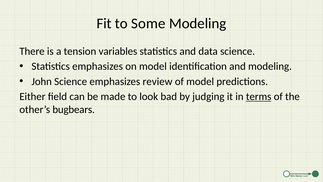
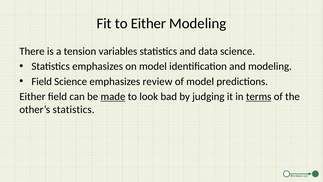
to Some: Some -> Either
John at (42, 81): John -> Field
made underline: none -> present
other’s bugbears: bugbears -> statistics
